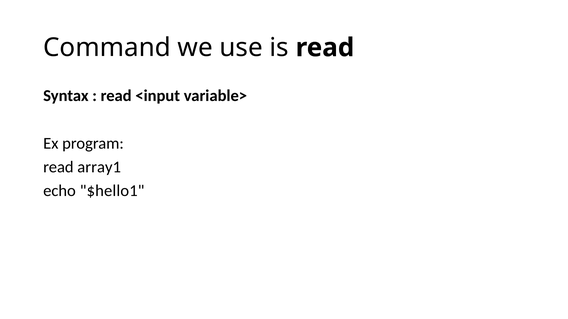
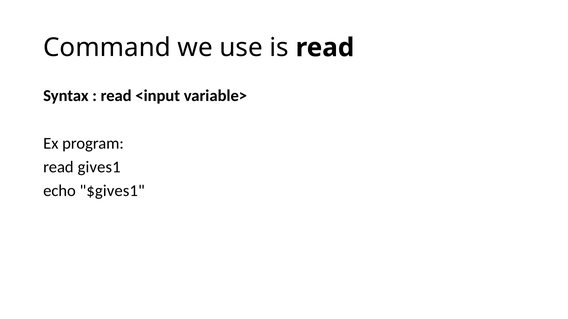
array1: array1 -> gives1
$hello1: $hello1 -> $gives1
